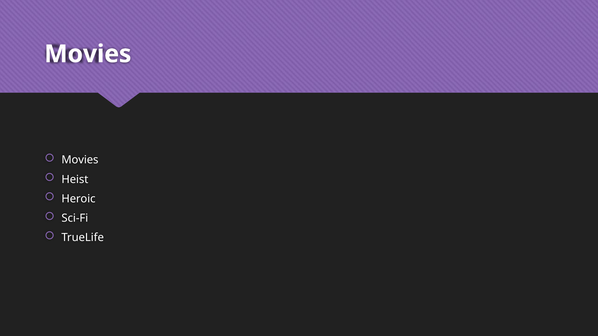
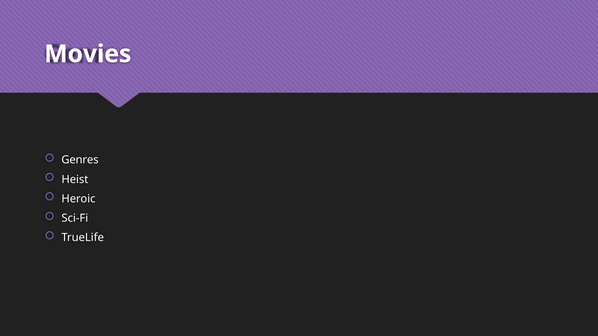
Movies at (80, 160): Movies -> Genres
